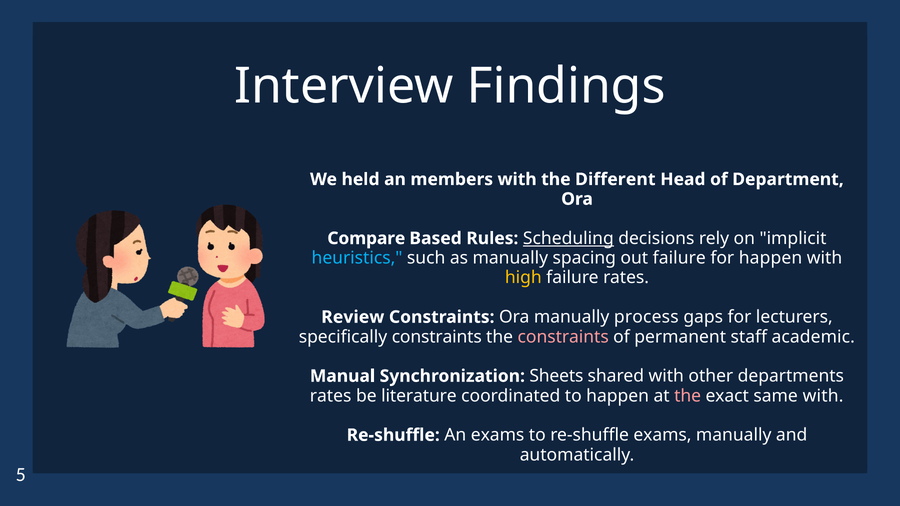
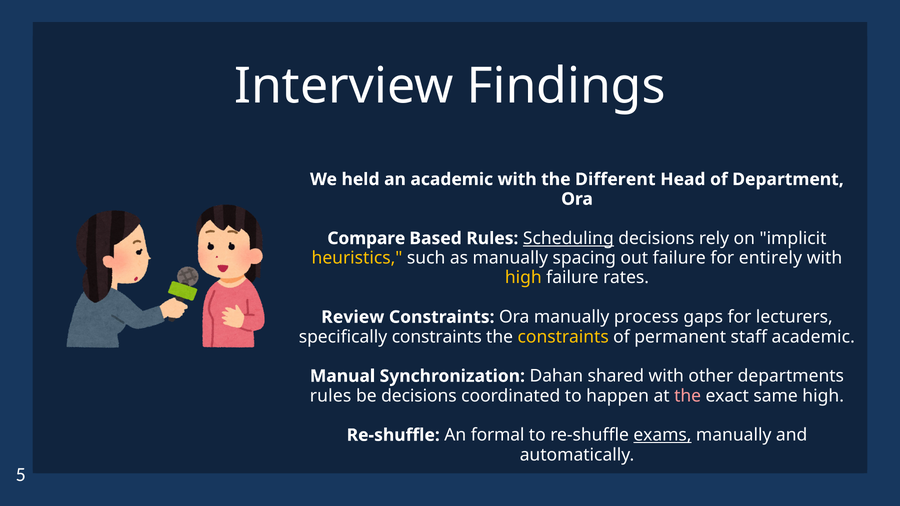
an members: members -> academic
heuristics colour: light blue -> yellow
for happen: happen -> entirely
constraints at (563, 337) colour: pink -> yellow
Sheets: Sheets -> Dahan
rates at (331, 396): rates -> rules
be literature: literature -> decisions
same with: with -> high
An exams: exams -> formal
exams at (662, 435) underline: none -> present
